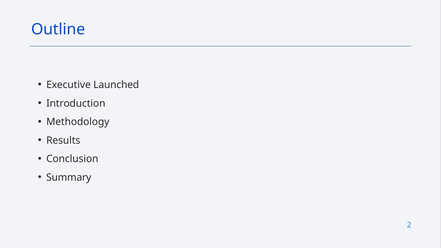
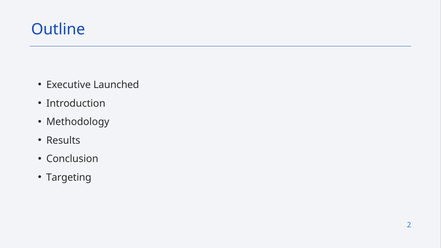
Summary: Summary -> Targeting
